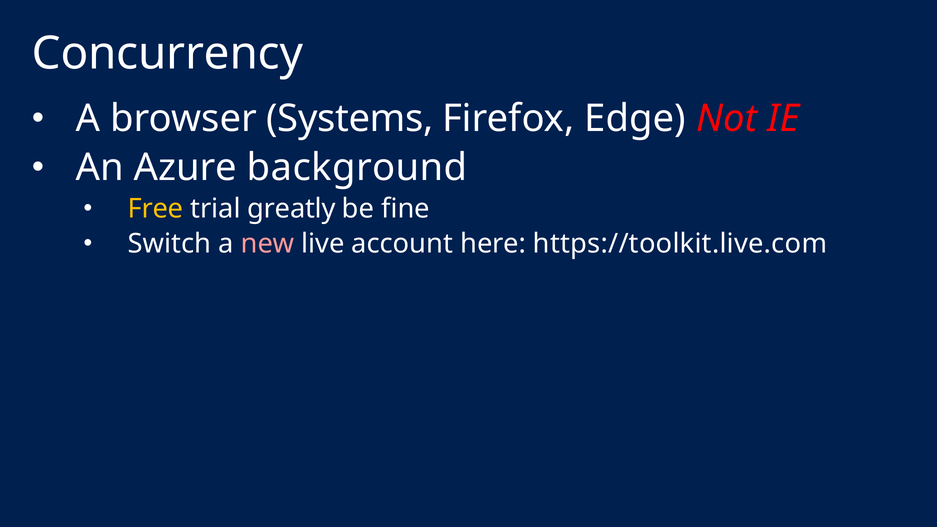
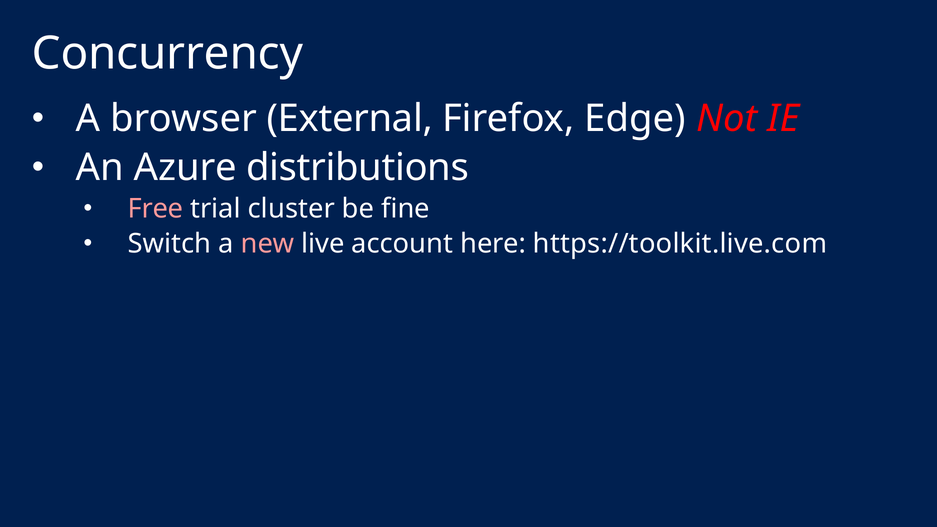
Systems: Systems -> External
background: background -> distributions
Free colour: yellow -> pink
greatly: greatly -> cluster
